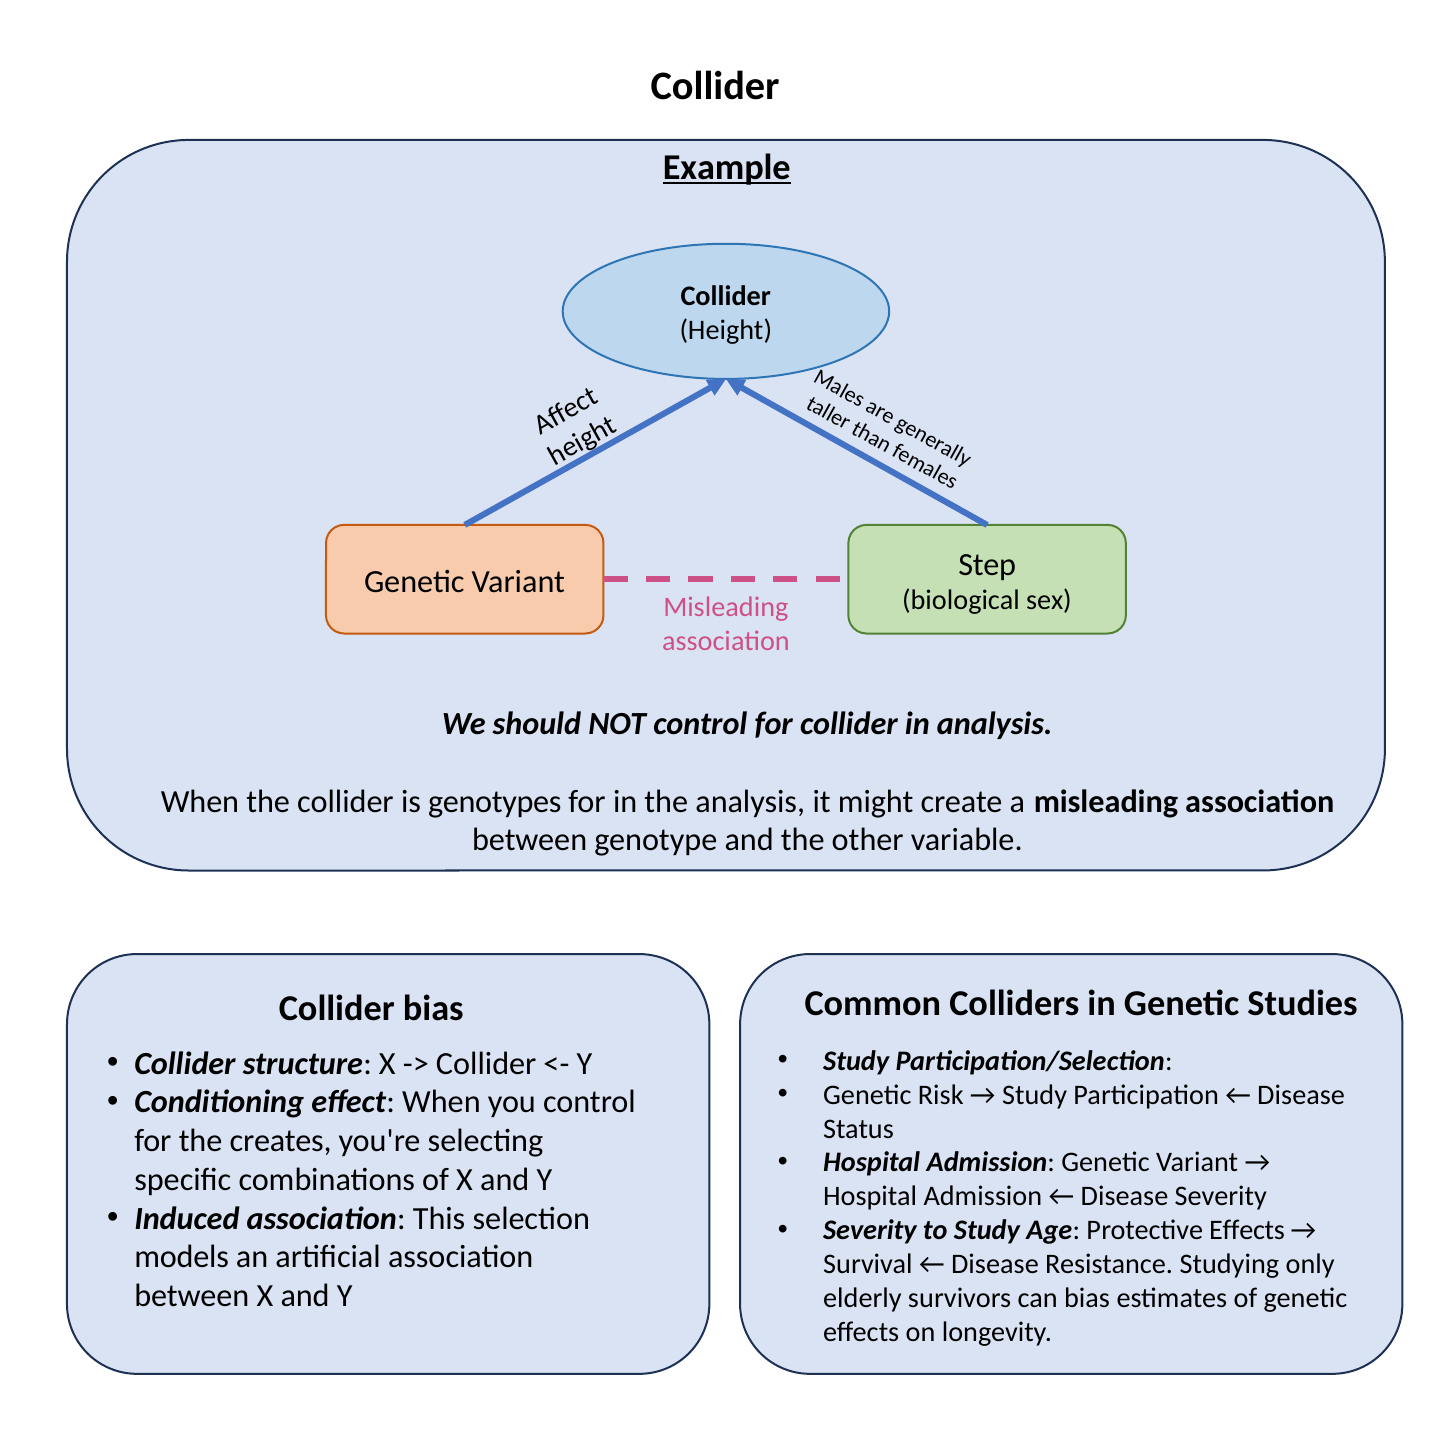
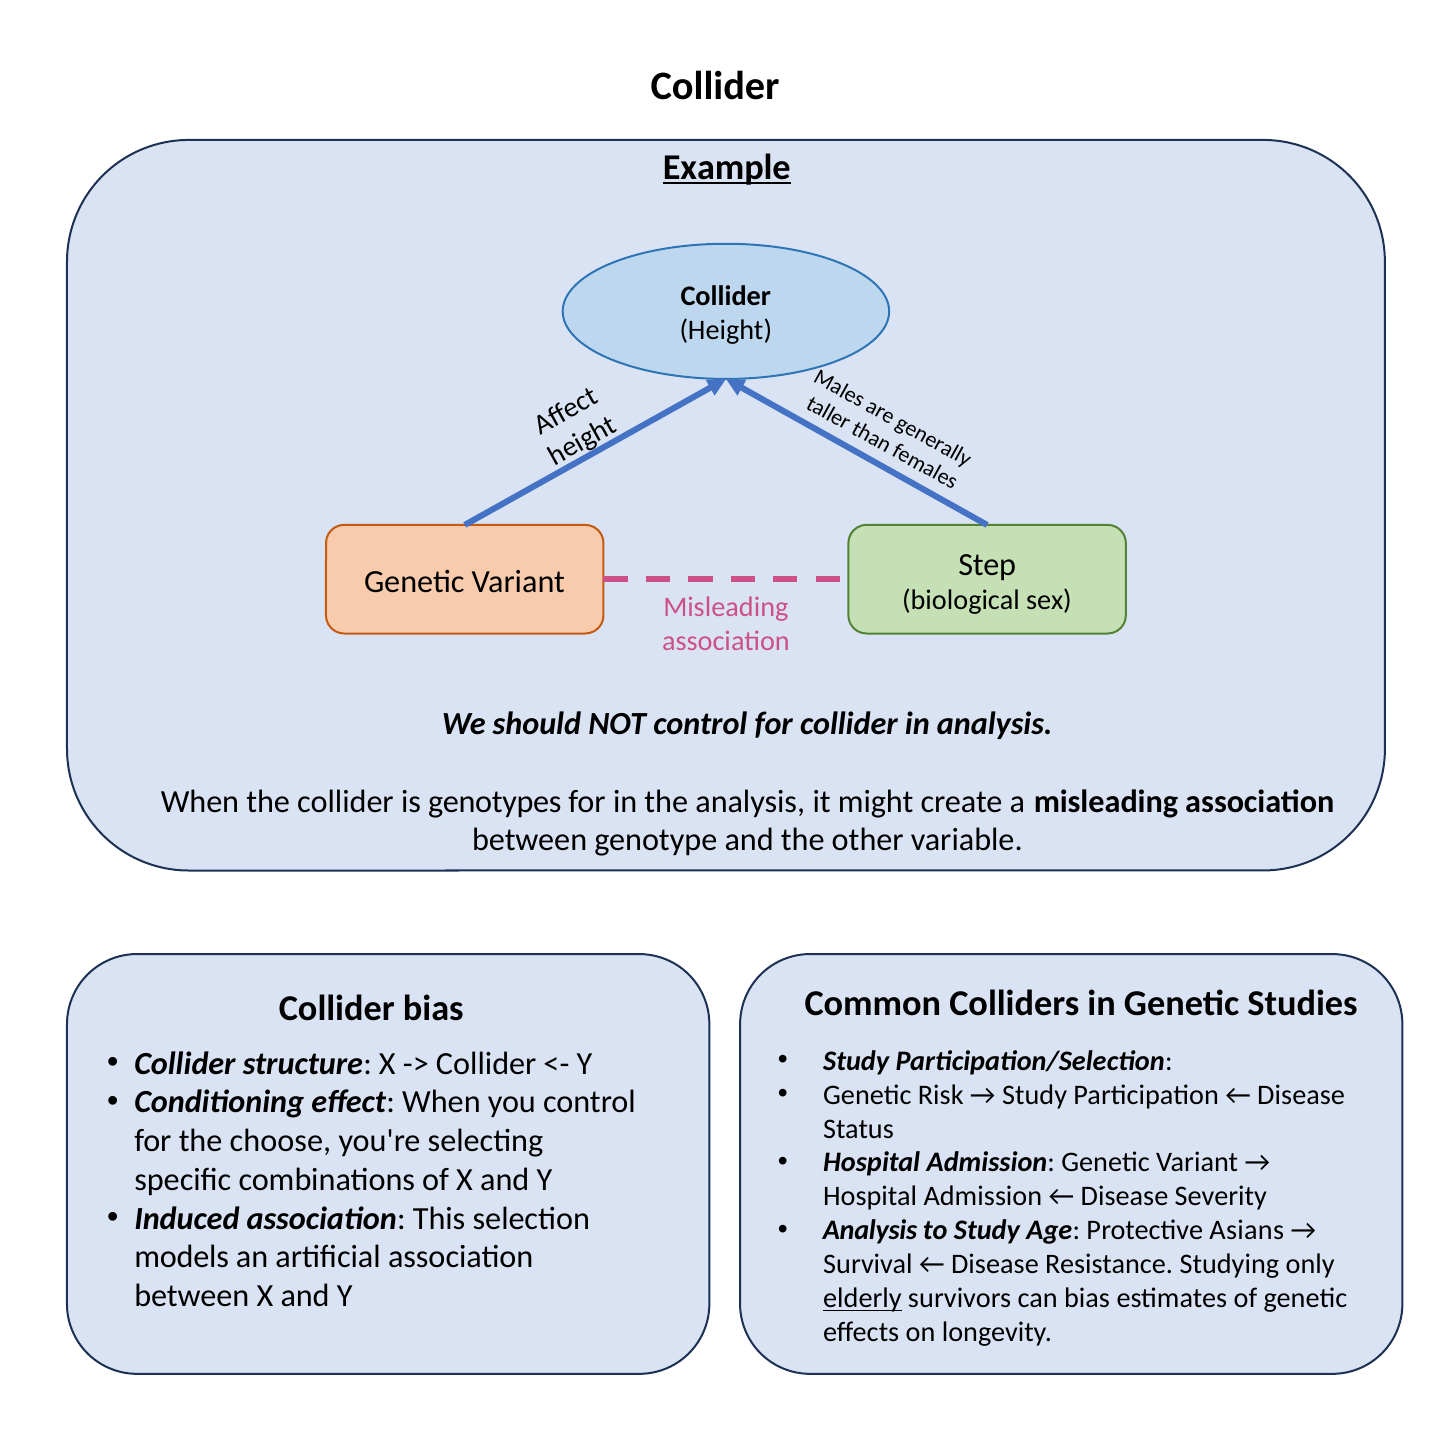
creates: creates -> choose
Severity at (870, 1230): Severity -> Analysis
Protective Effects: Effects -> Asians
elderly underline: none -> present
